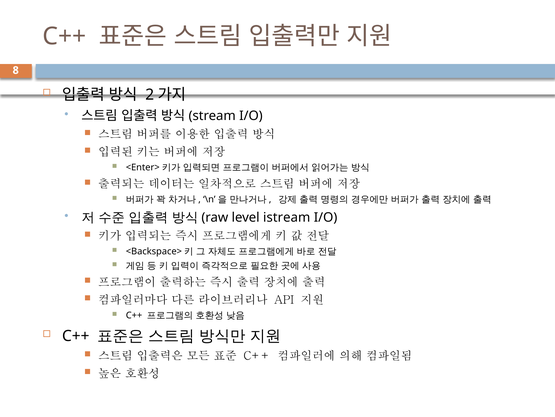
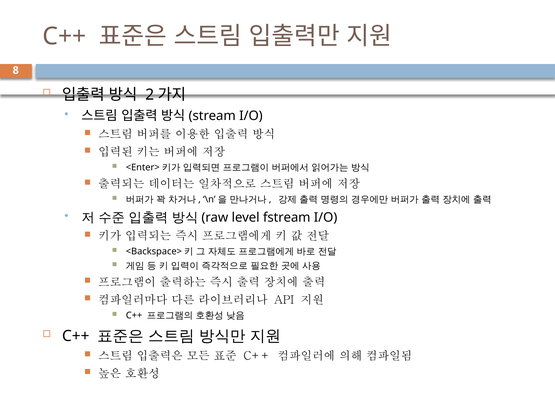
istream: istream -> fstream
